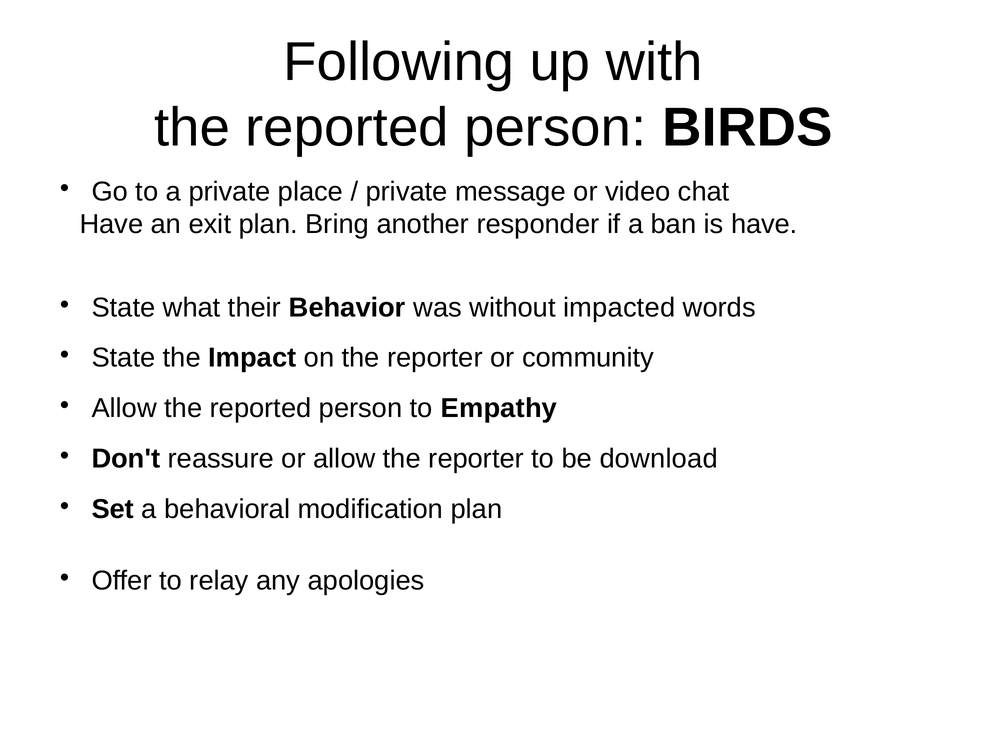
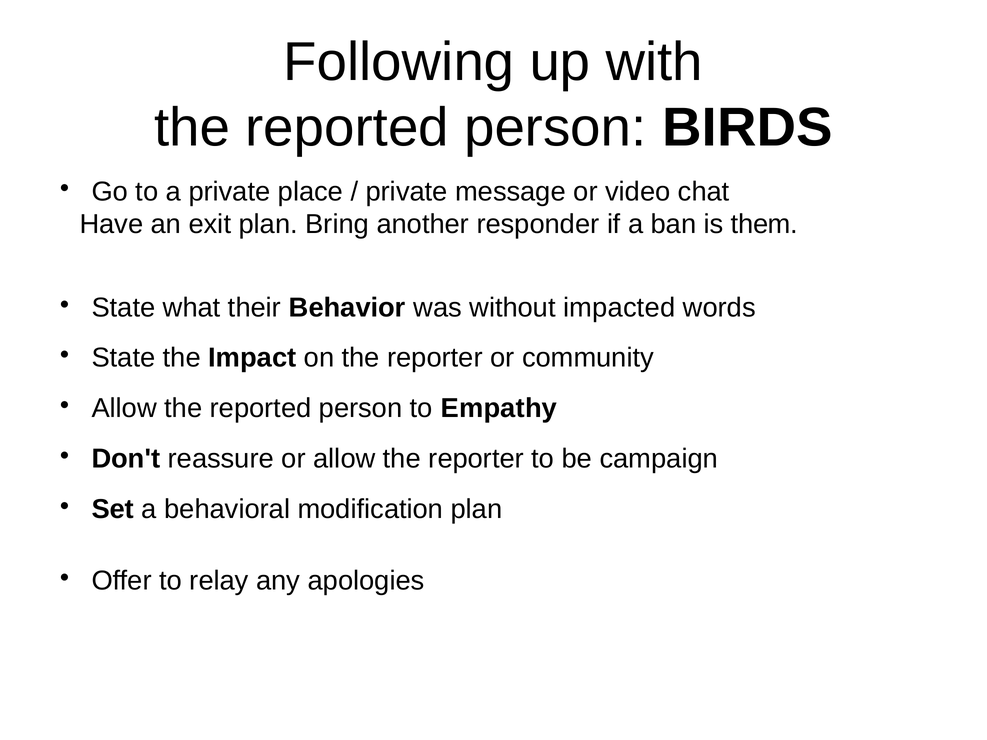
is have: have -> them
download: download -> campaign
